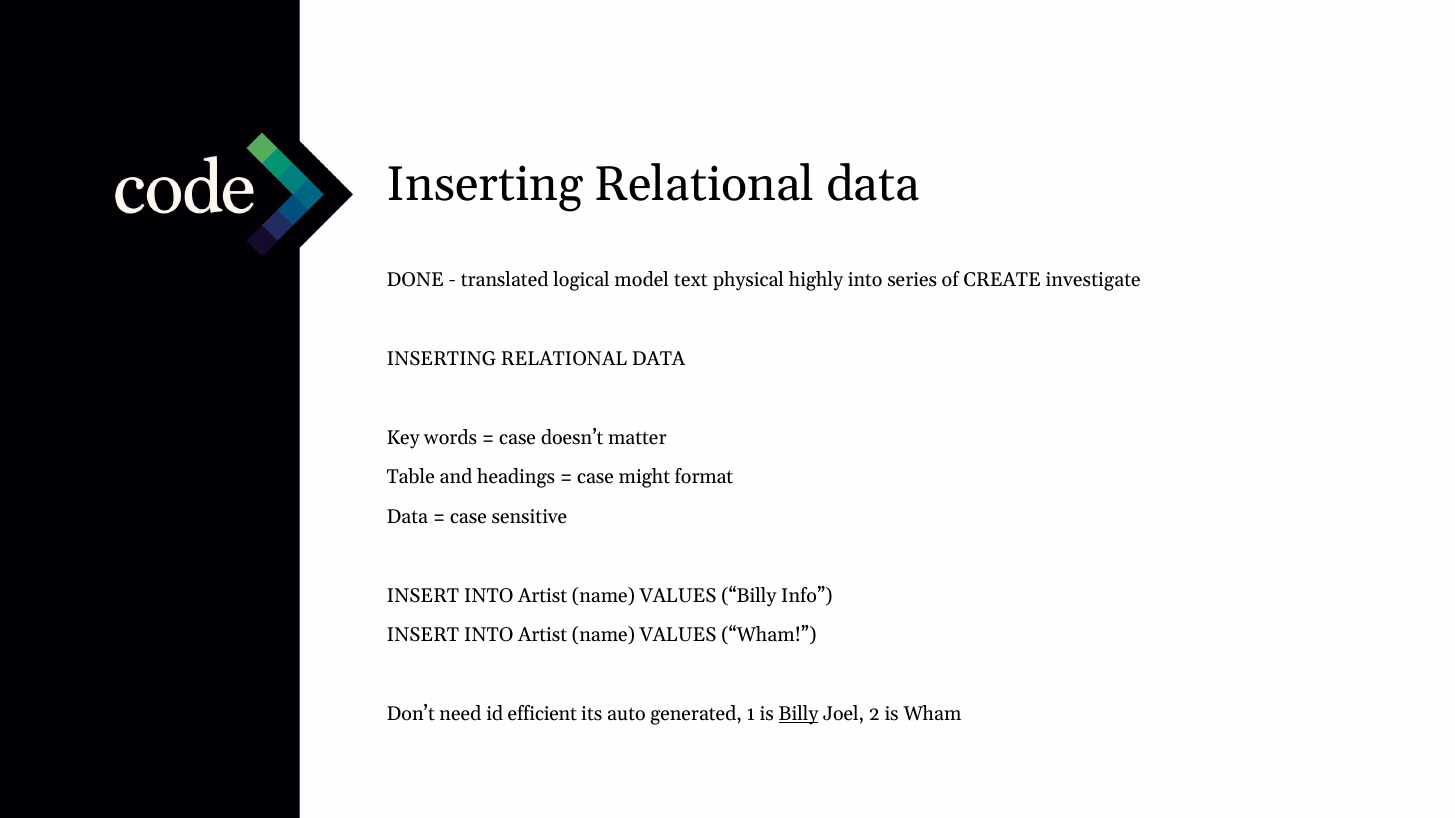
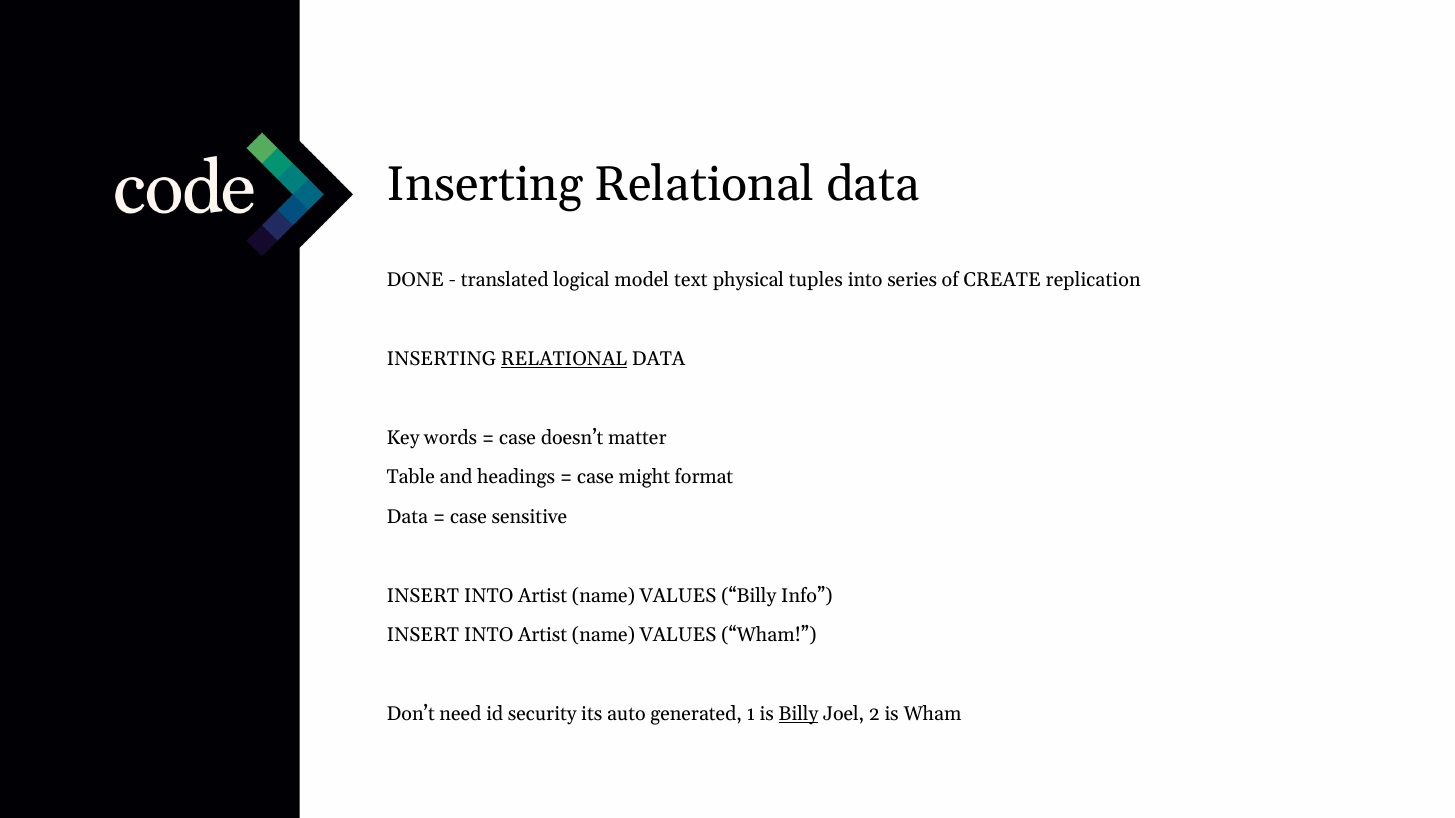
highly: highly -> tuples
investigate: investigate -> replication
RELATIONAL at (564, 359) underline: none -> present
efficient: efficient -> security
